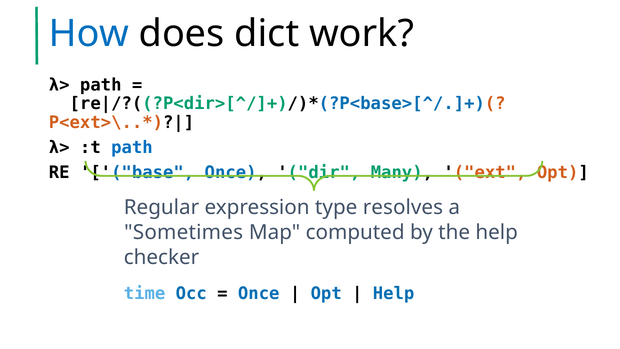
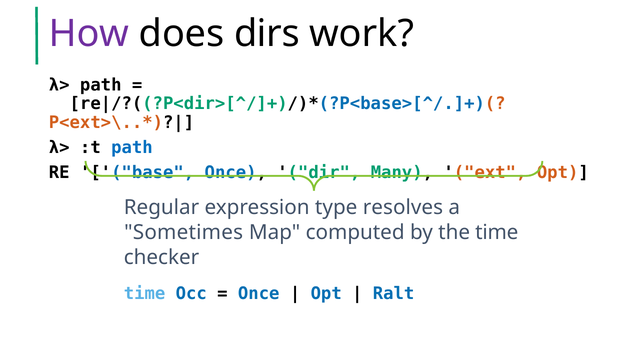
How colour: blue -> purple
dict: dict -> dirs
the help: help -> time
Help at (394, 294): Help -> Ralt
